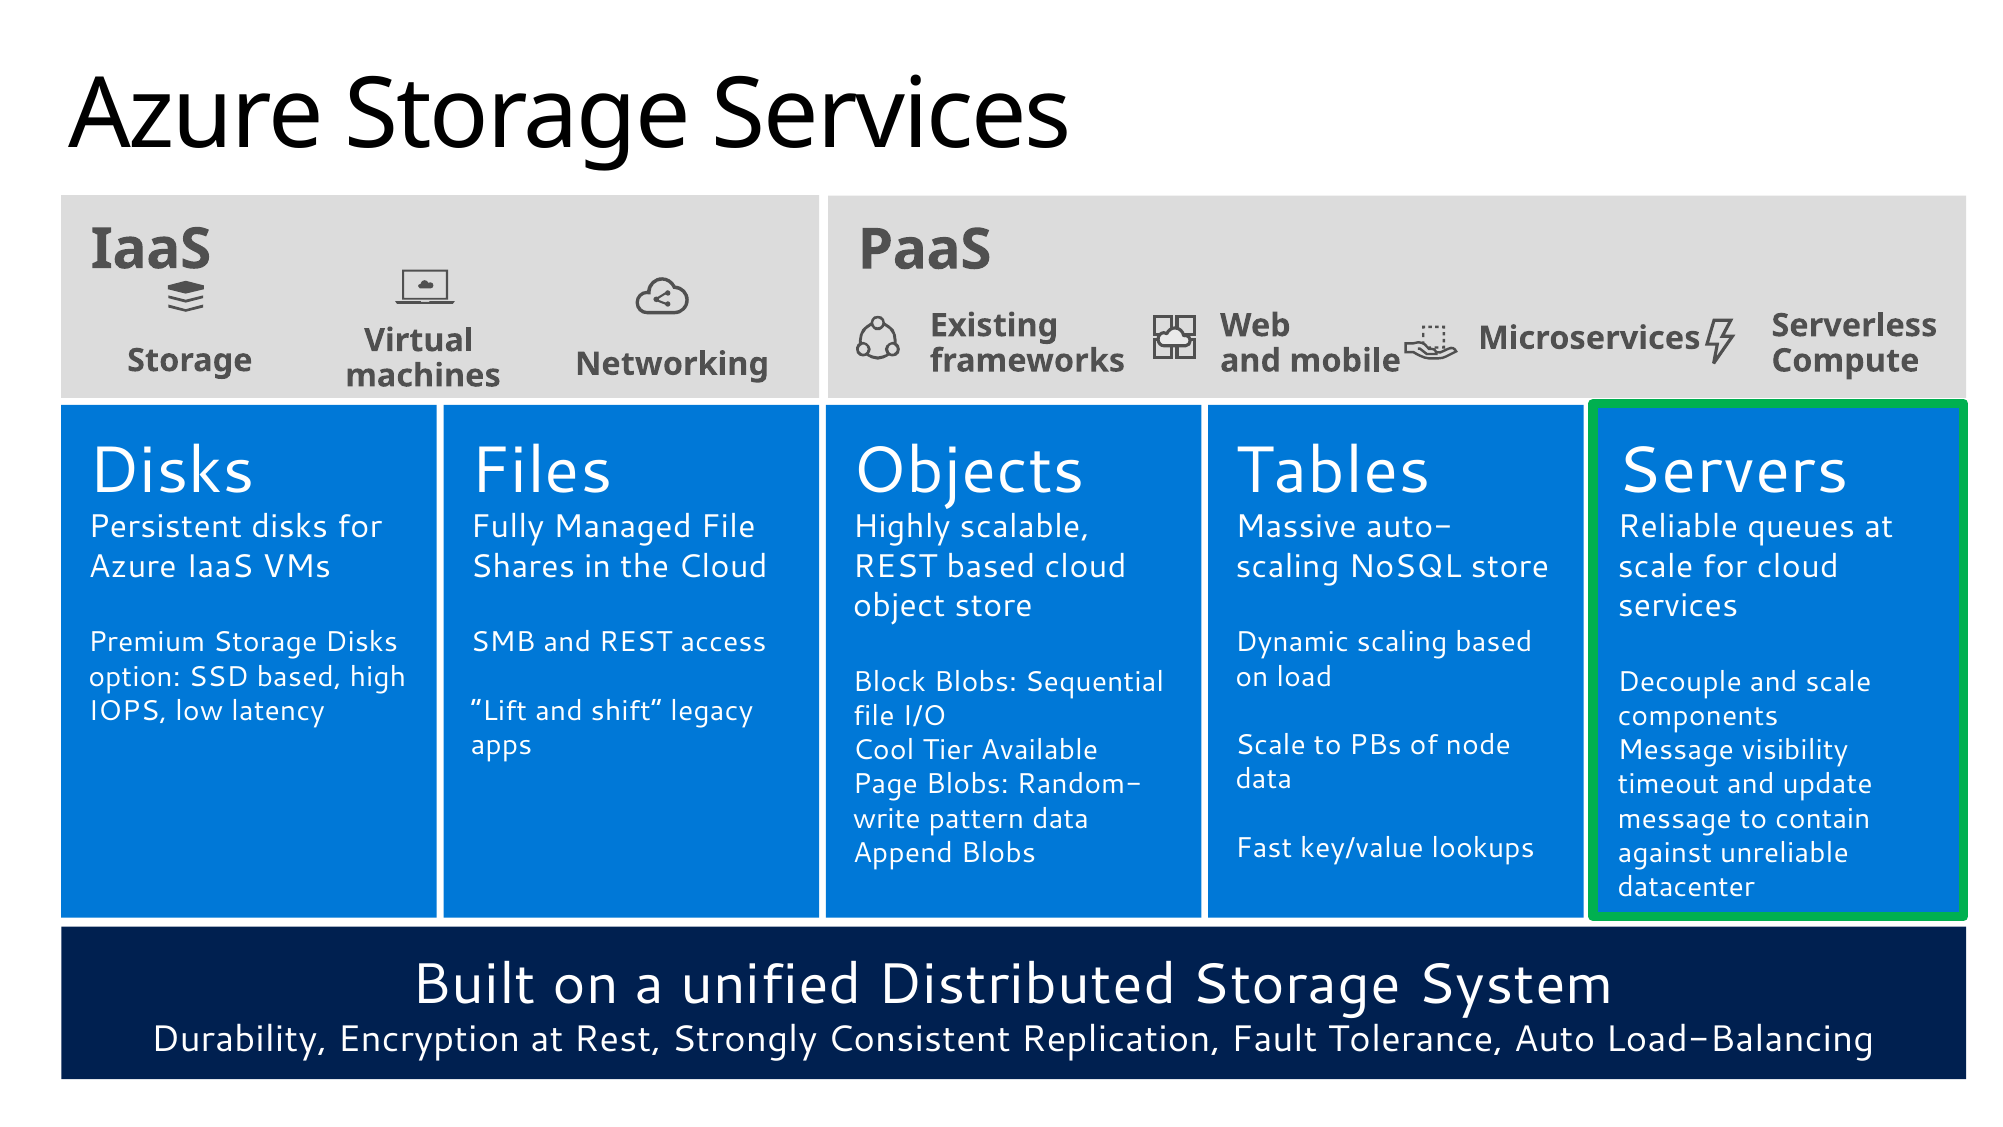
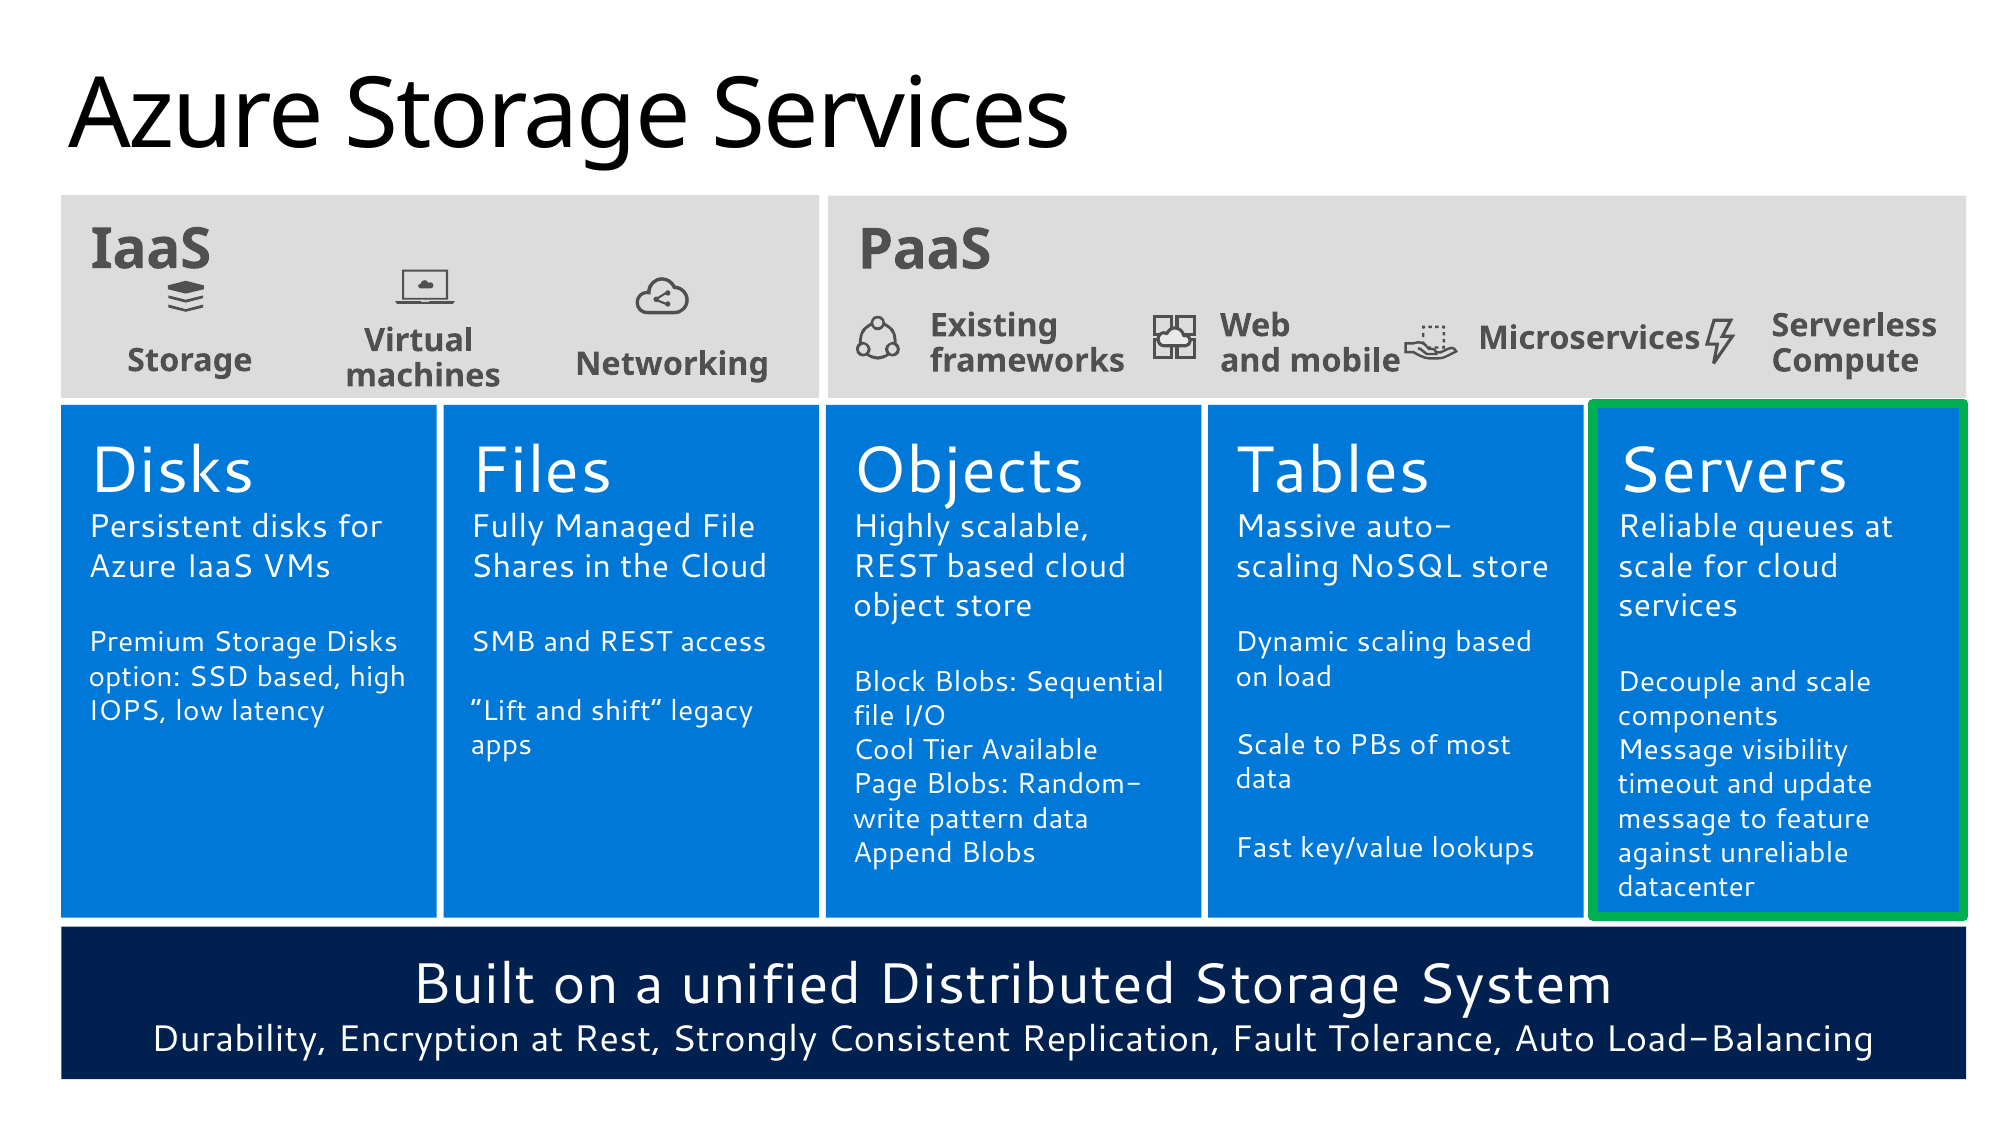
node: node -> most
contain: contain -> feature
